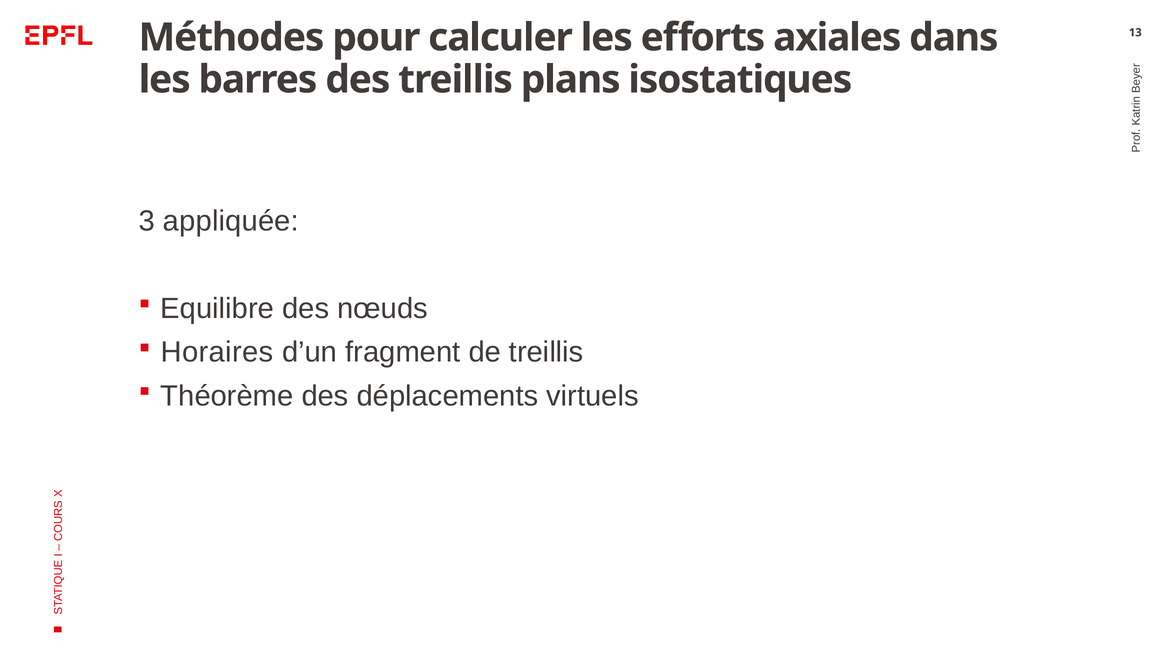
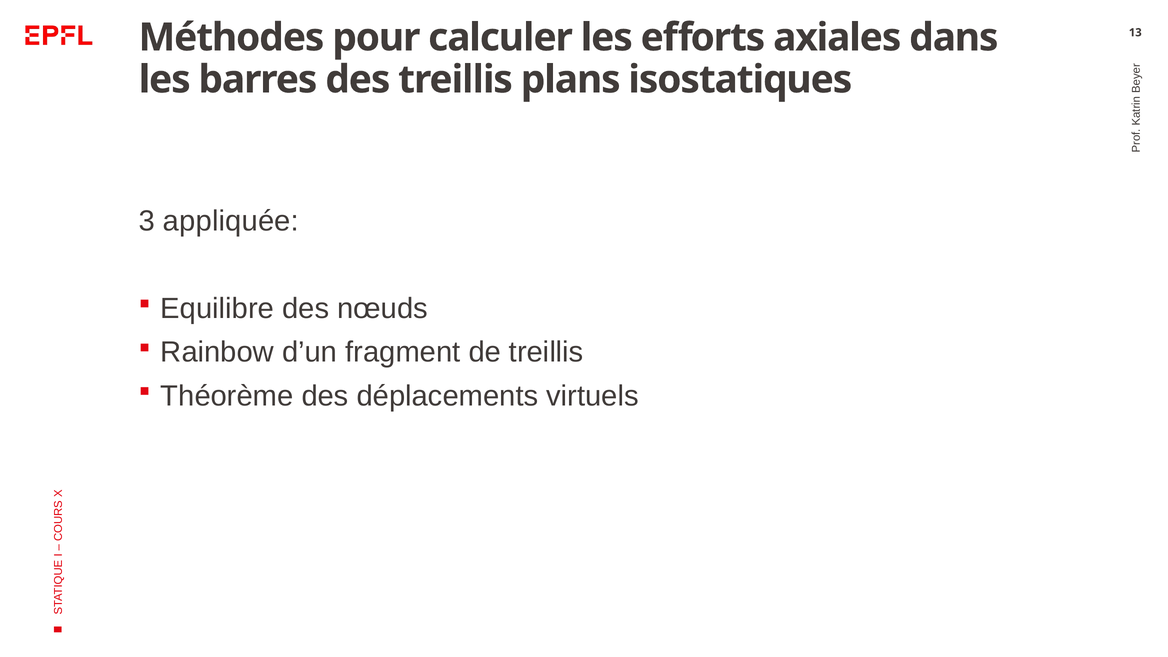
Horaires: Horaires -> Rainbow
